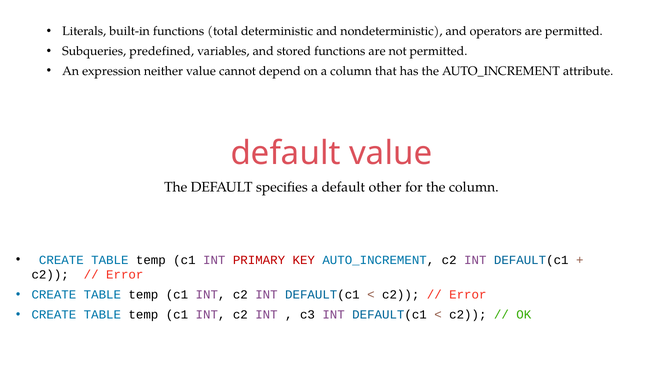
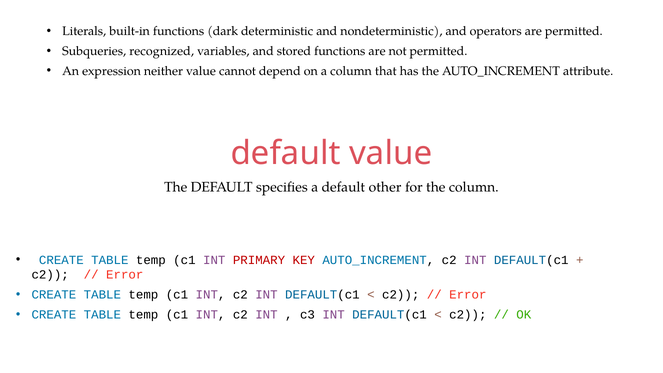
total: total -> dark
predefined: predefined -> recognized
